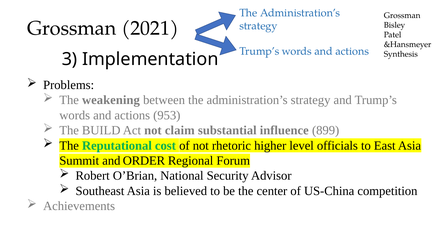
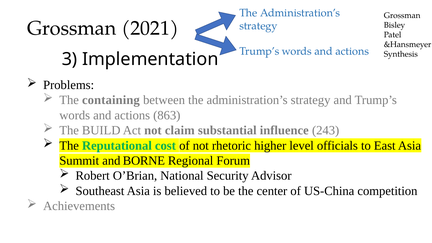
weakening: weakening -> containing
953: 953 -> 863
899: 899 -> 243
ORDER: ORDER -> BORNE
